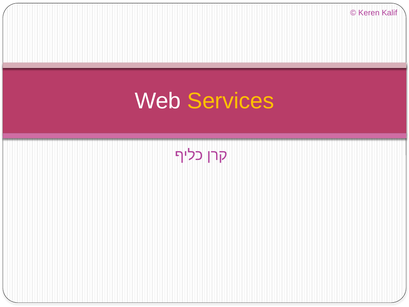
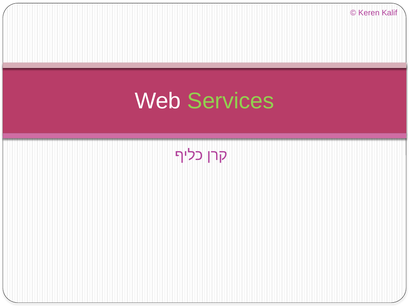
Services colour: yellow -> light green
